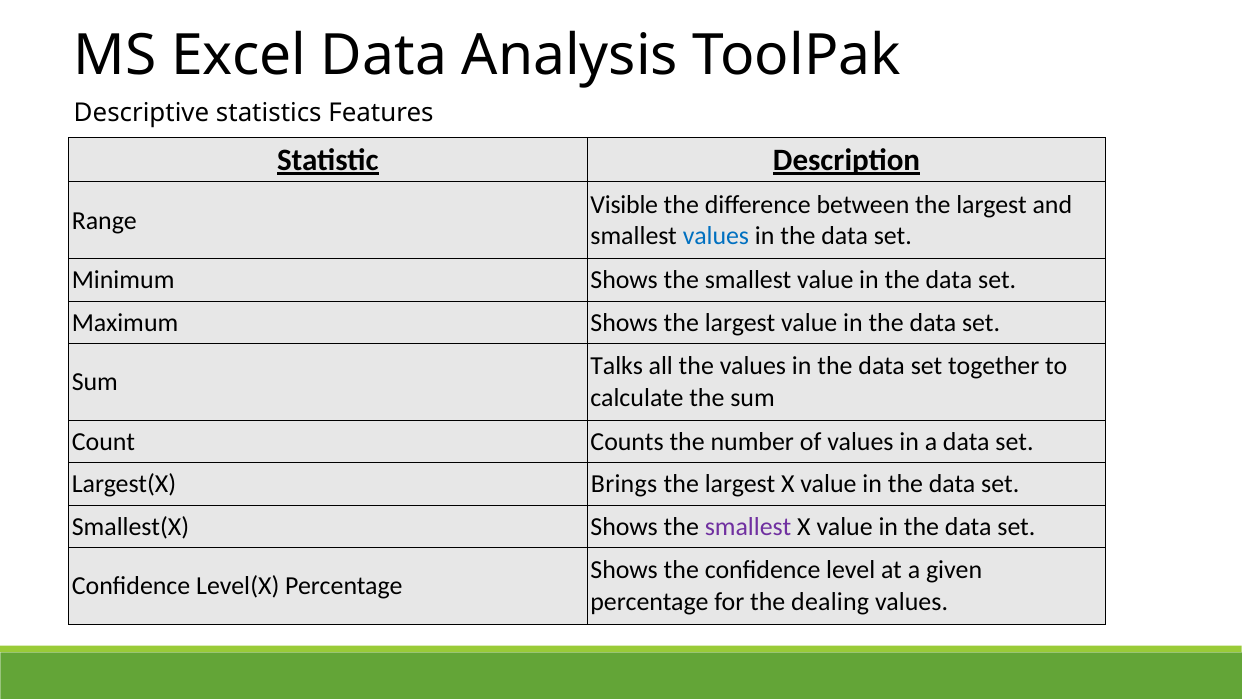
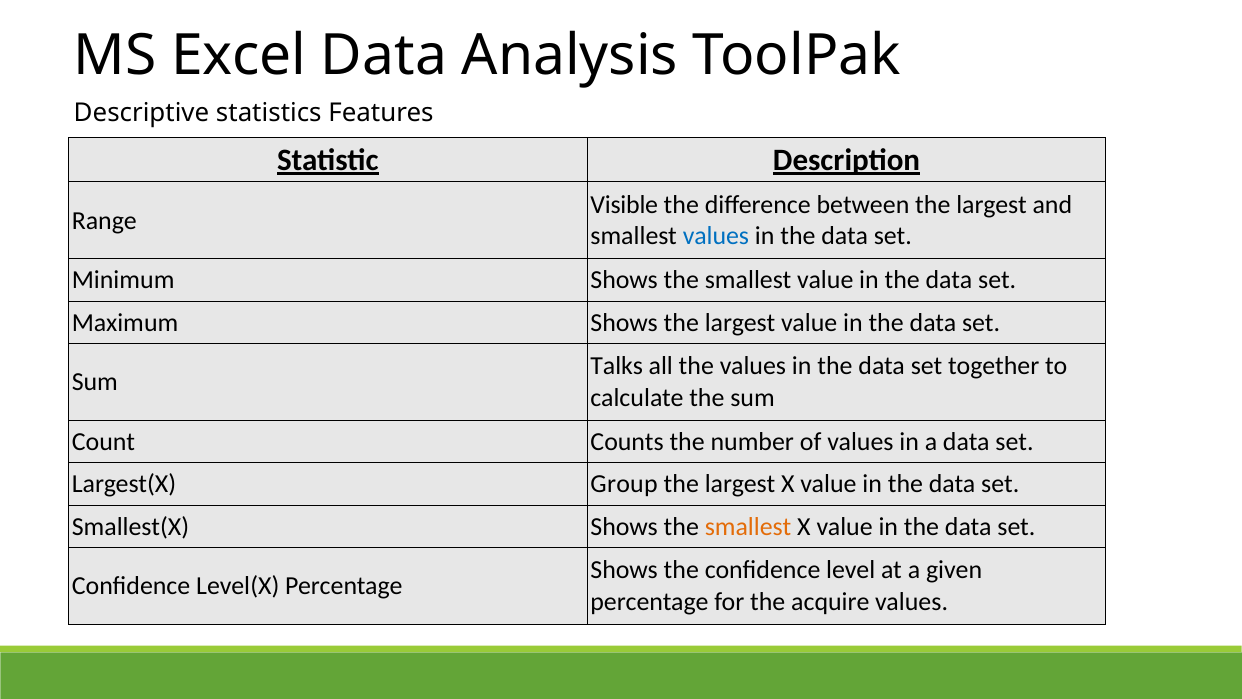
Brings: Brings -> Group
smallest at (748, 526) colour: purple -> orange
dealing: dealing -> acquire
